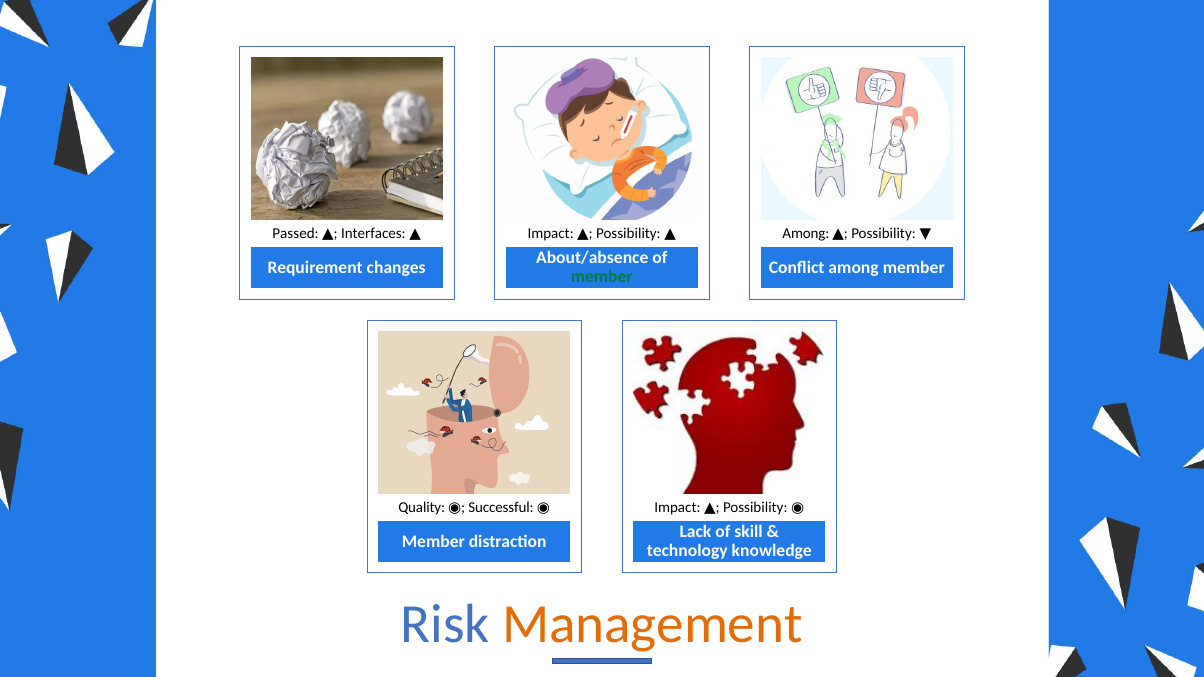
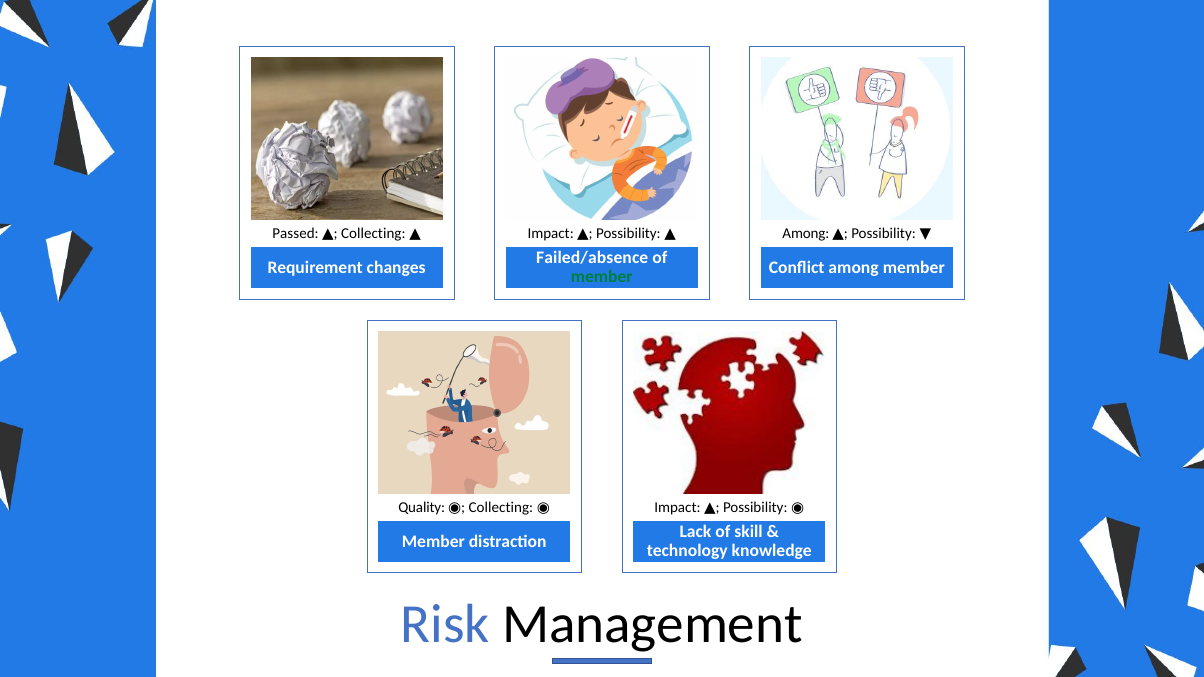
Interfaces at (373, 233): Interfaces -> Collecting
About/absence: About/absence -> Failed/absence
Successful at (501, 507): Successful -> Collecting
Management colour: orange -> black
